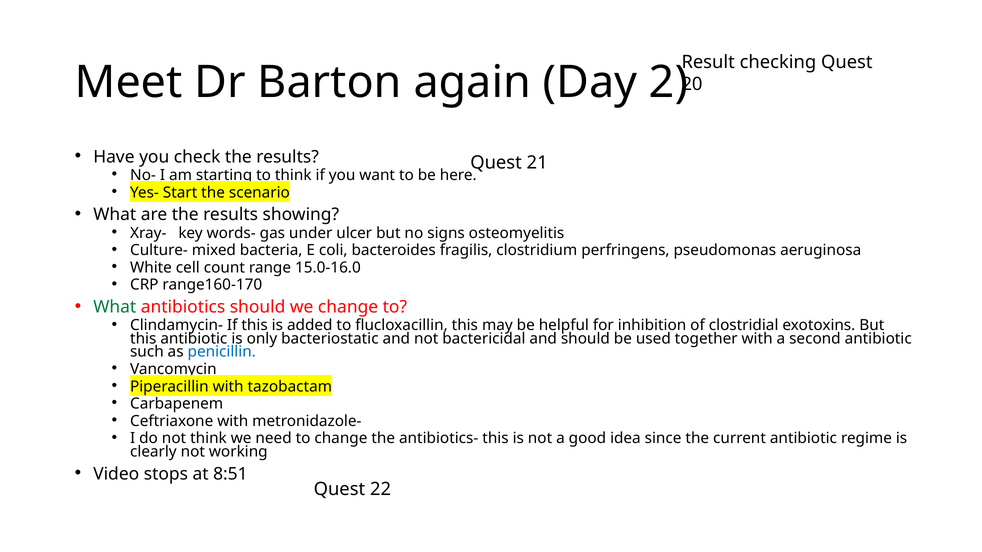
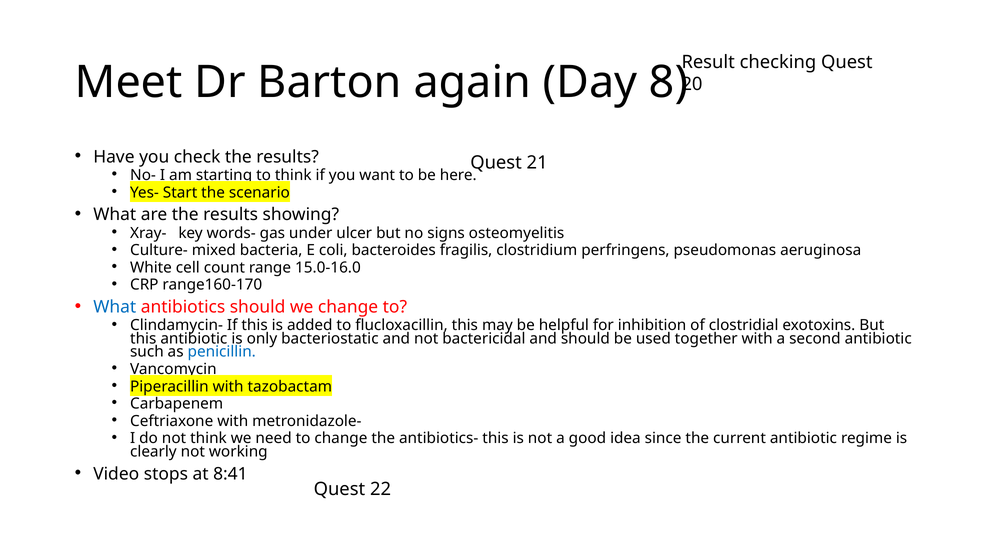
2: 2 -> 8
What at (115, 307) colour: green -> blue
8:51: 8:51 -> 8:41
